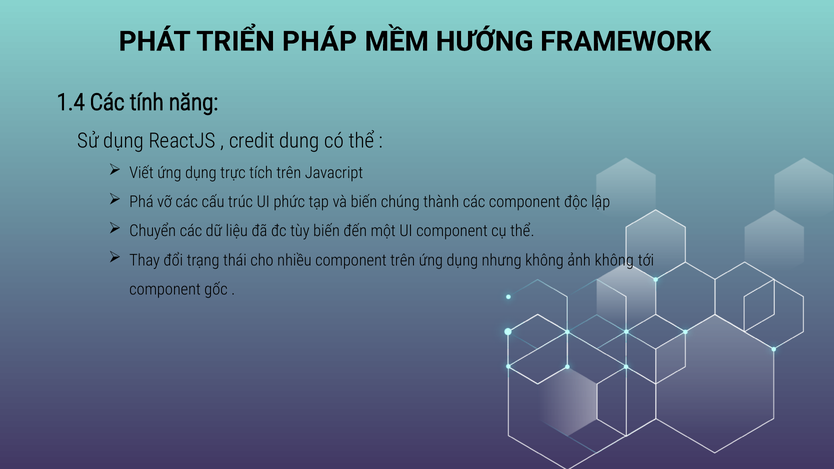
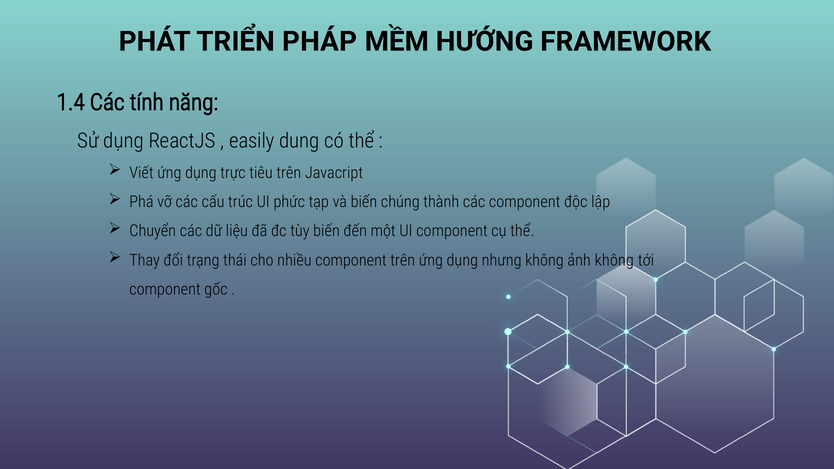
credit: credit -> easily
tích: tích -> tiêu
